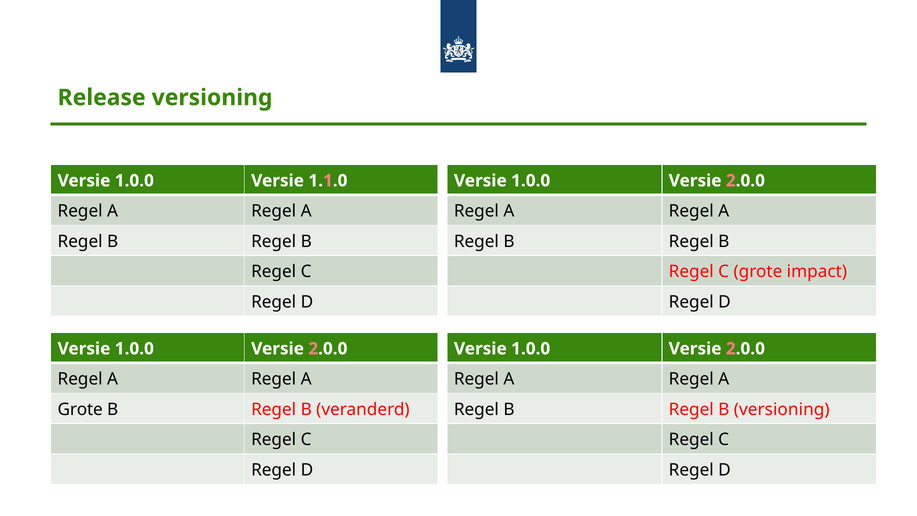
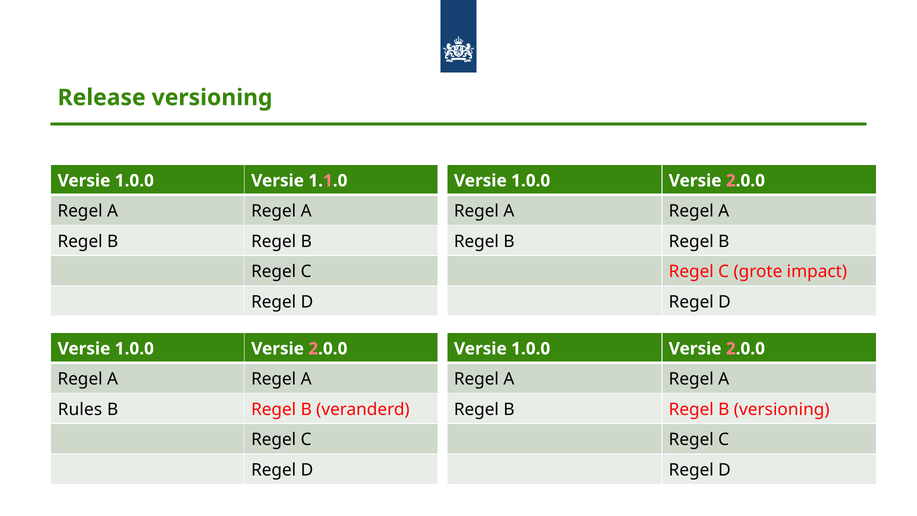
Grote at (80, 409): Grote -> Rules
